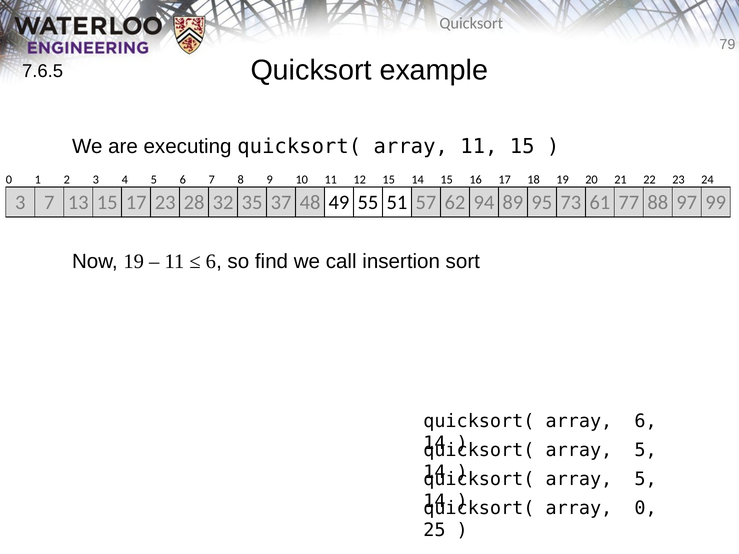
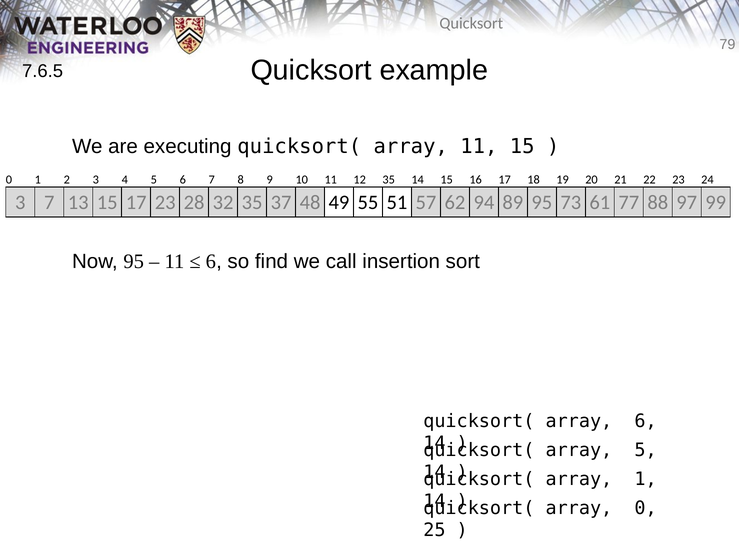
12 15: 15 -> 35
Now 19: 19 -> 95
5 at (646, 479): 5 -> 1
